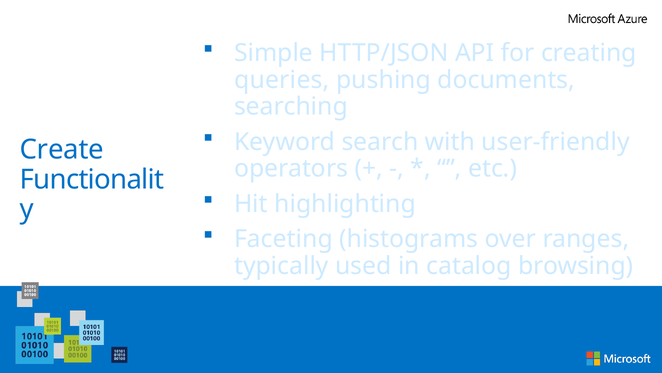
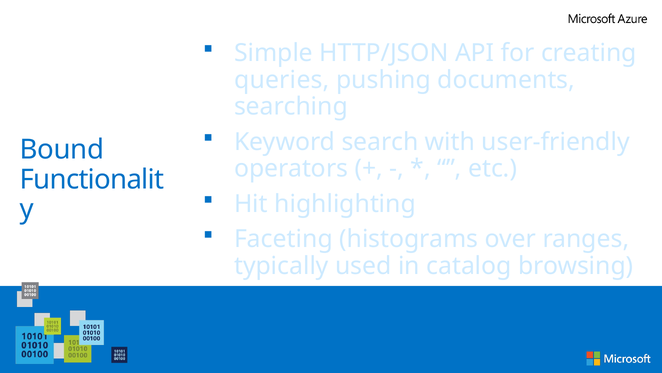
Create: Create -> Bound
